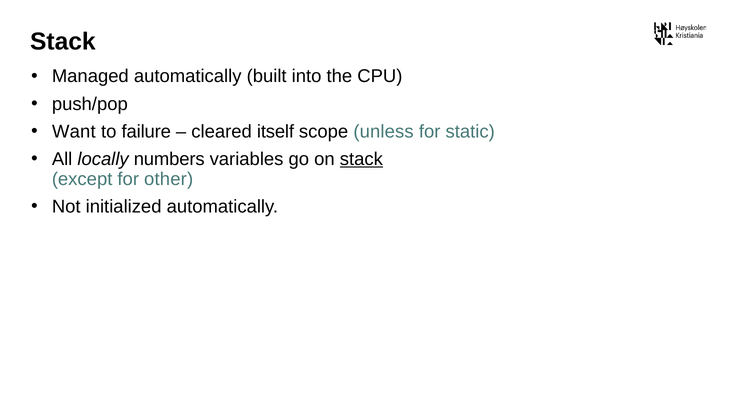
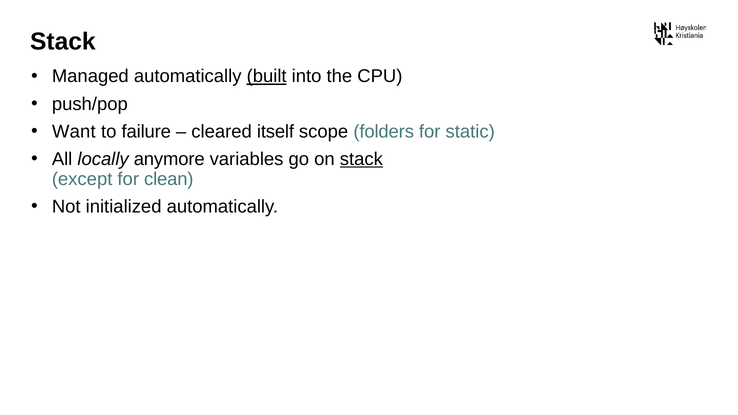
built underline: none -> present
unless: unless -> folders
numbers: numbers -> anymore
other: other -> clean
